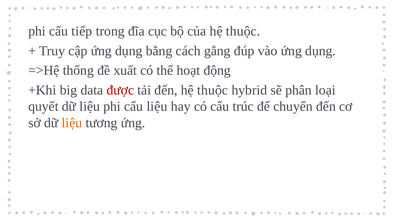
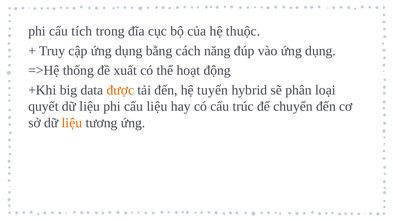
tiếp: tiếp -> tích
gắng: gắng -> năng
được colour: red -> orange
đến hệ thuộc: thuộc -> tuyến
